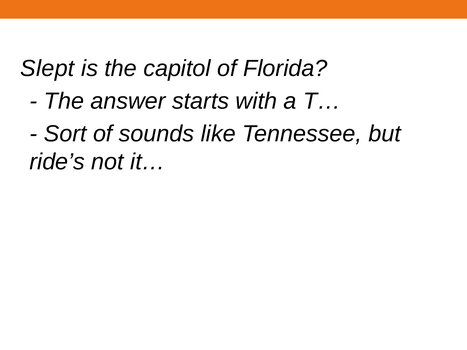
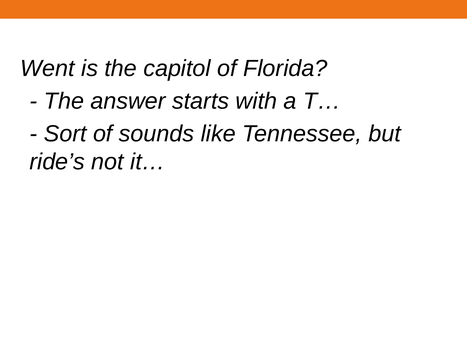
Slept: Slept -> Went
